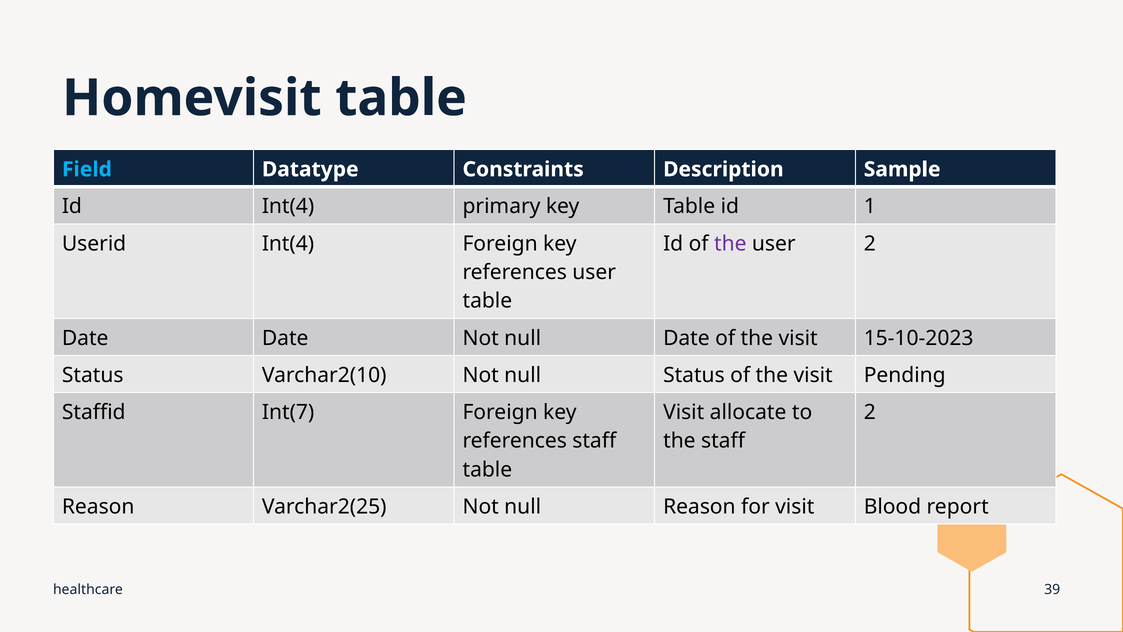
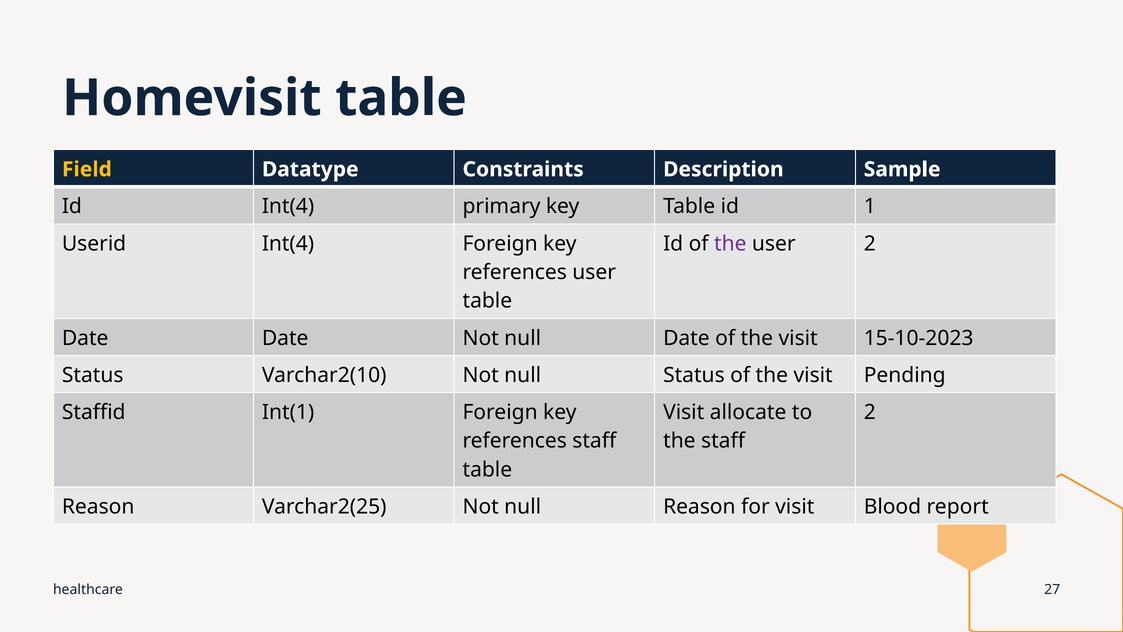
Field colour: light blue -> yellow
Int(7: Int(7 -> Int(1
39: 39 -> 27
